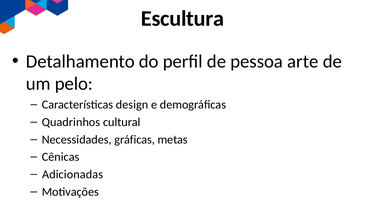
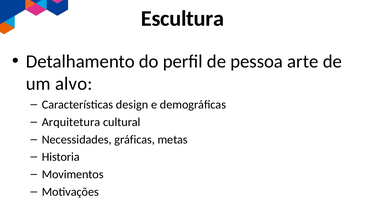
pelo: pelo -> alvo
Quadrinhos: Quadrinhos -> Arquitetura
Cênicas: Cênicas -> Historia
Adicionadas: Adicionadas -> Movimentos
